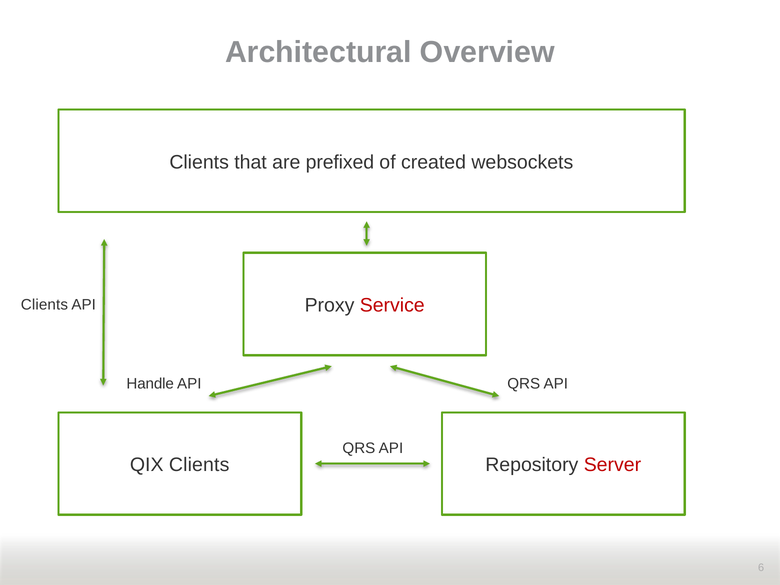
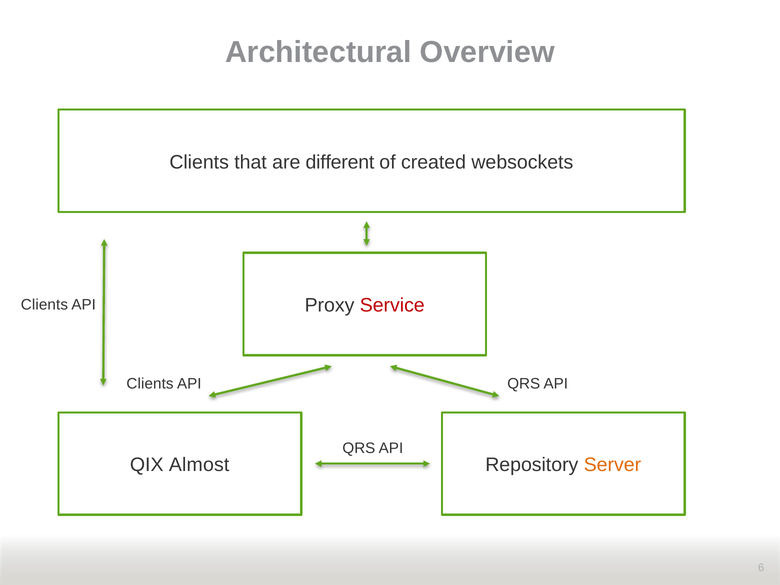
prefixed: prefixed -> different
Handle at (150, 384): Handle -> Clients
QIX Clients: Clients -> Almost
Server colour: red -> orange
